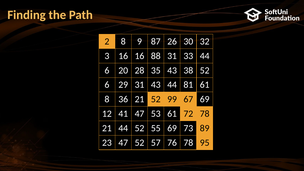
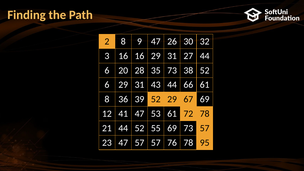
9 87: 87 -> 47
16 88: 88 -> 29
33: 33 -> 27
35 43: 43 -> 73
81: 81 -> 66
36 21: 21 -> 39
52 99: 99 -> 29
73 89: 89 -> 57
47 52: 52 -> 57
